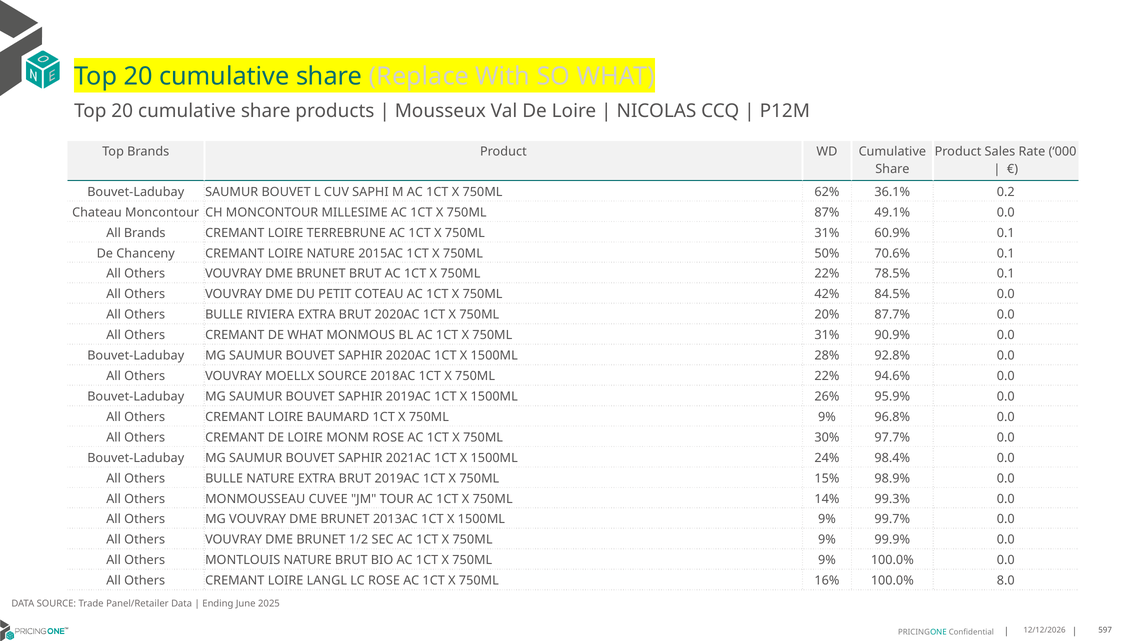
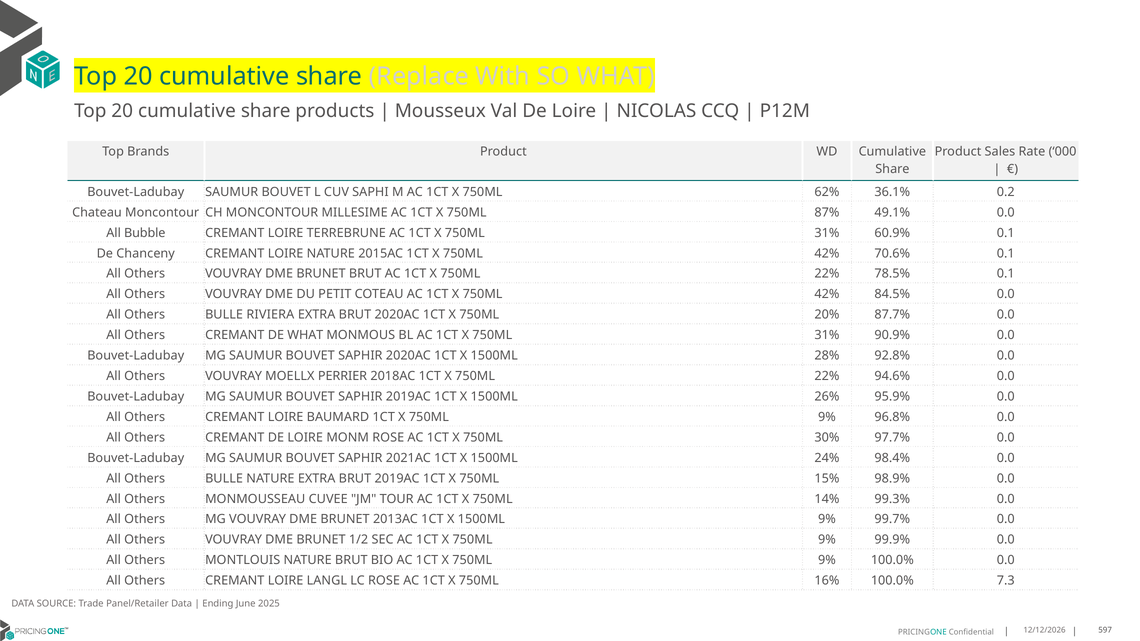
All Brands: Brands -> Bubble
50% at (827, 253): 50% -> 42%
MOELLX SOURCE: SOURCE -> PERRIER
8.0: 8.0 -> 7.3
